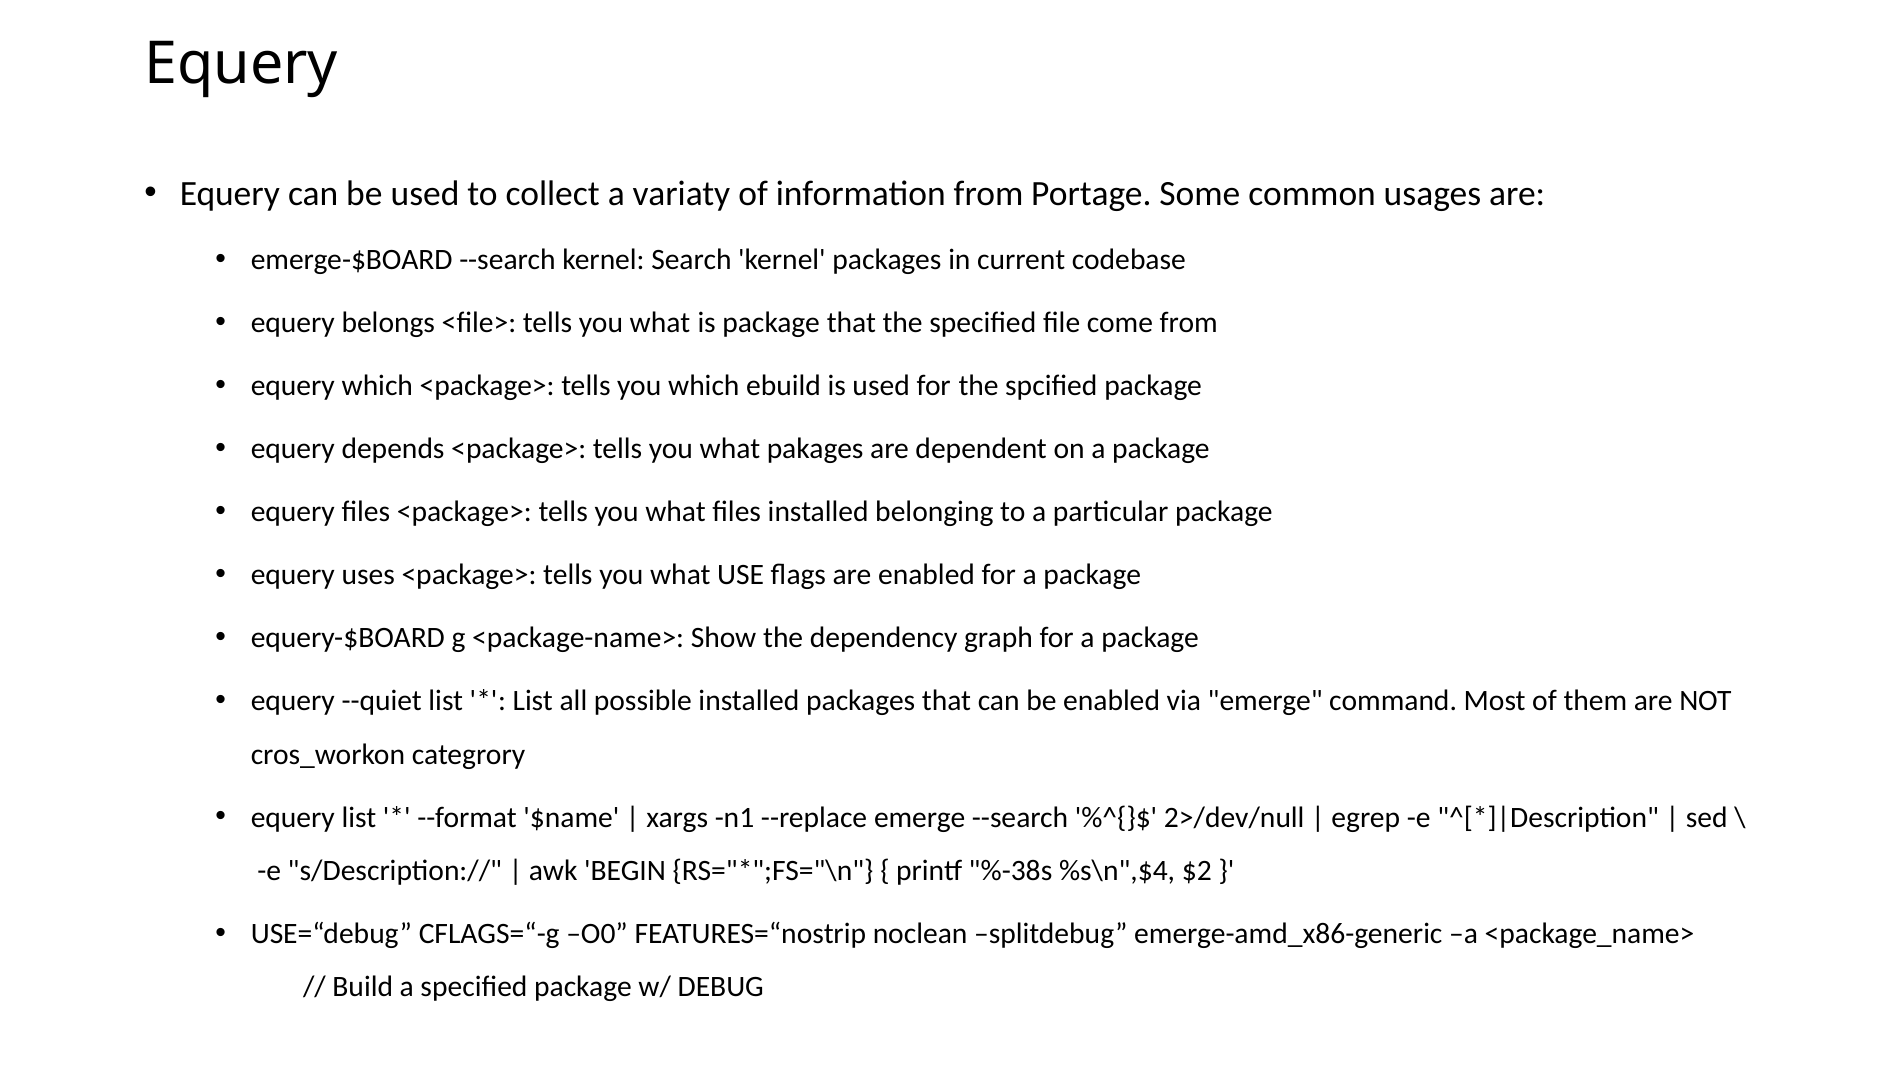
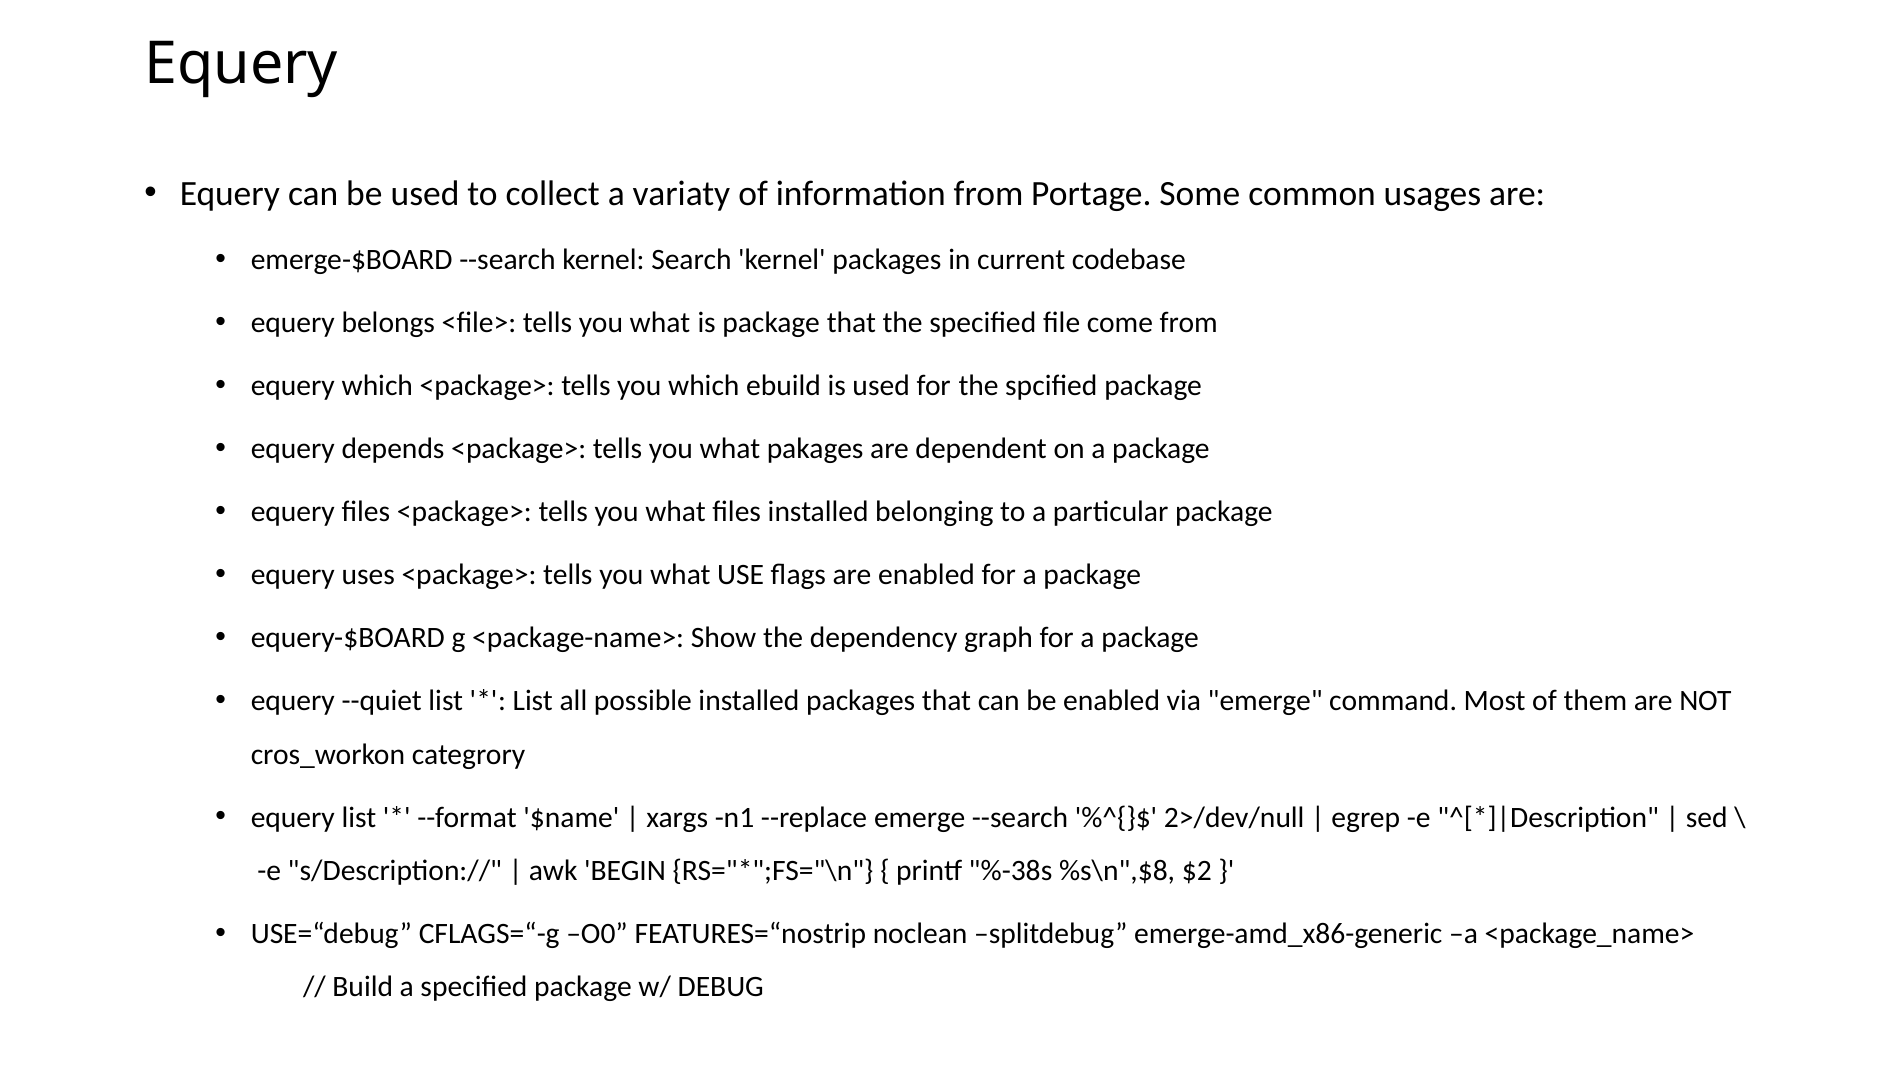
%s\n",$4: %s\n",$4 -> %s\n",$8
